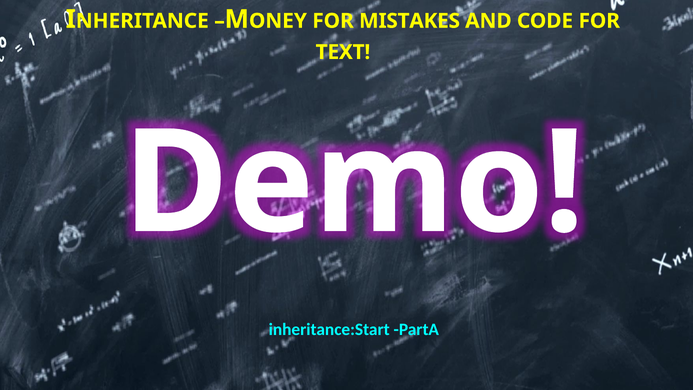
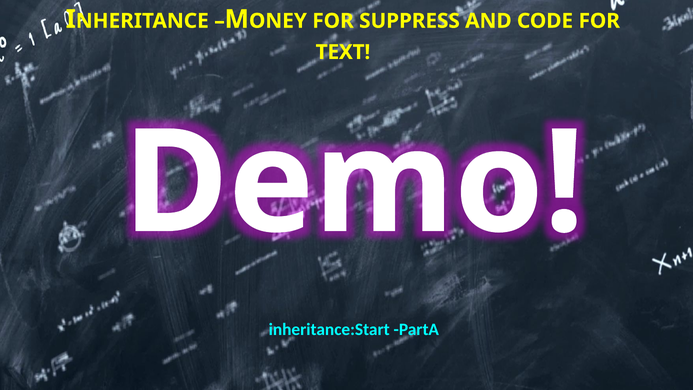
MISTAKES: MISTAKES -> SUPPRESS
